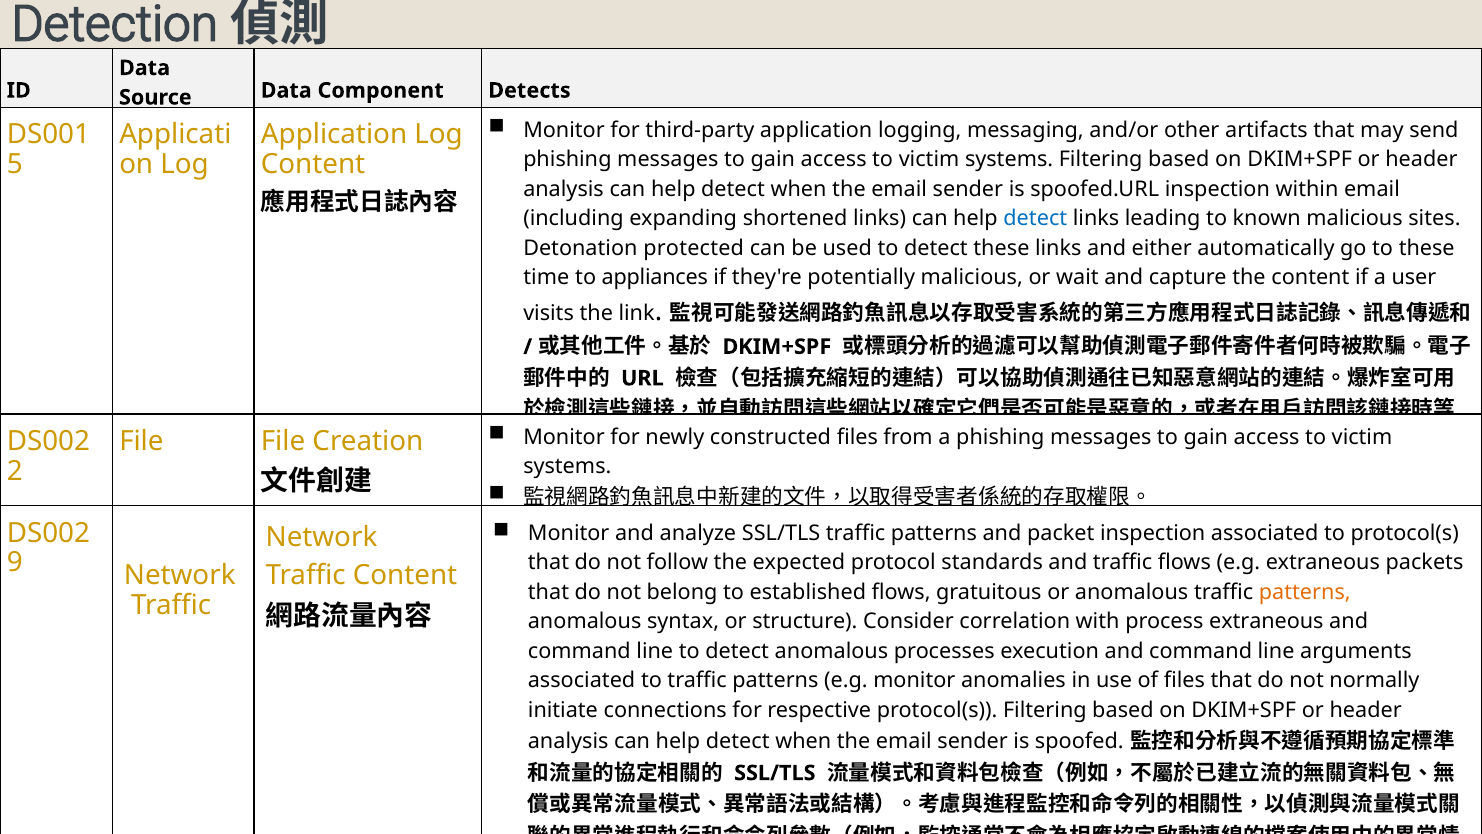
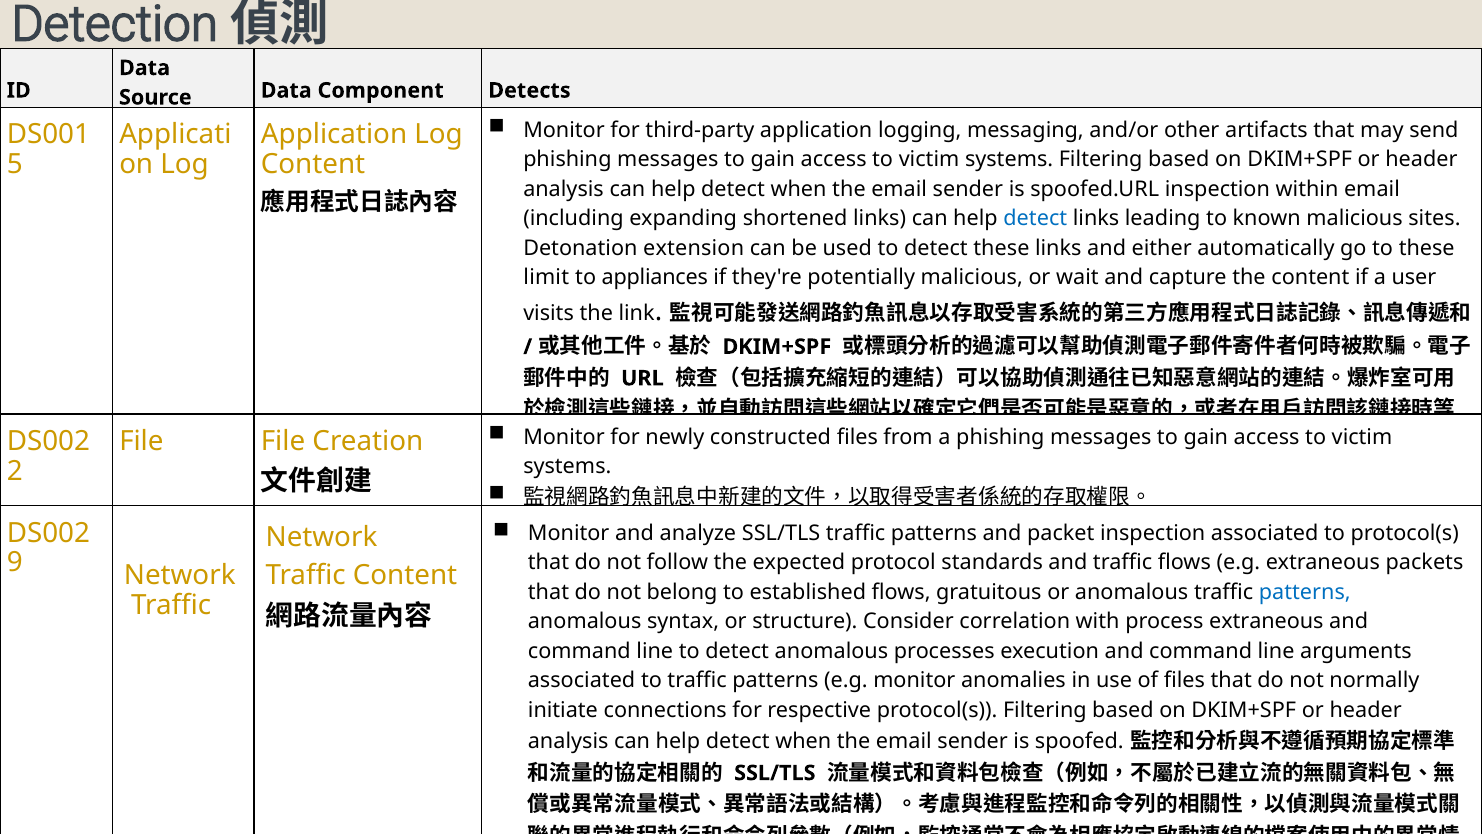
protected: protected -> extension
time: time -> limit
patterns at (1305, 592) colour: orange -> blue
